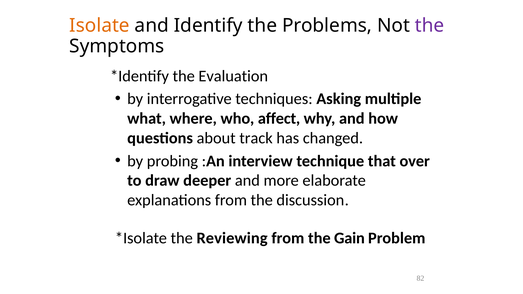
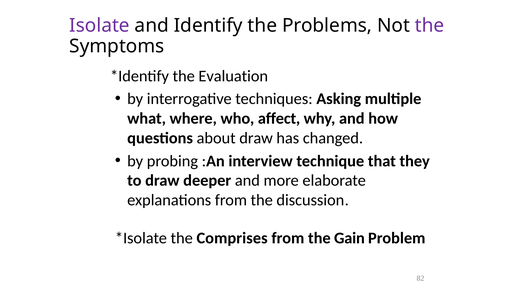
Isolate colour: orange -> purple
about track: track -> draw
over: over -> they
Reviewing: Reviewing -> Comprises
